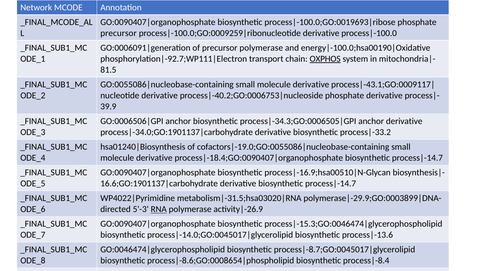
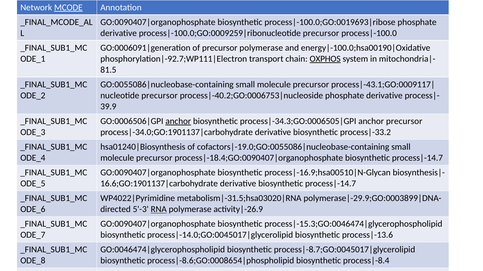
MCODE underline: none -> present
precursor at (119, 33): precursor -> derivative
derivative at (321, 33): derivative -> precursor
derivative at (311, 85): derivative -> precursor
nucleotide derivative: derivative -> precursor
anchor at (178, 121) underline: none -> present
anchor derivative: derivative -> precursor
derivative at (154, 158): derivative -> precursor
